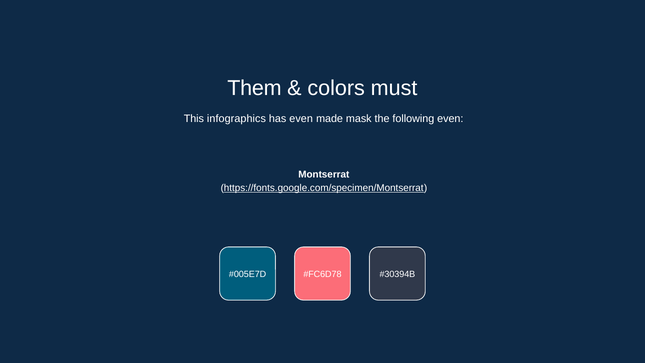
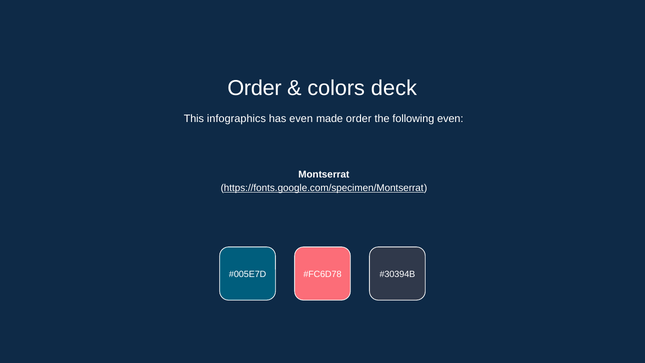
Them at (254, 88): Them -> Order
must: must -> deck
made mask: mask -> order
